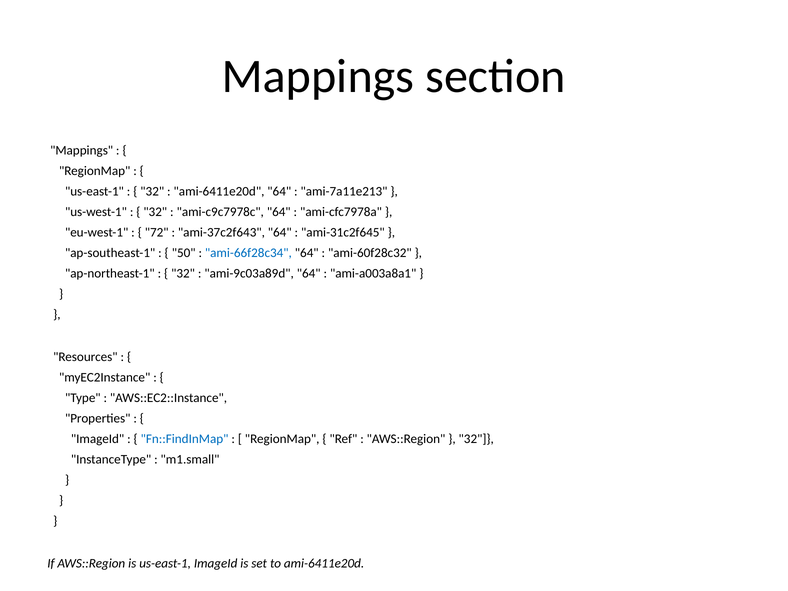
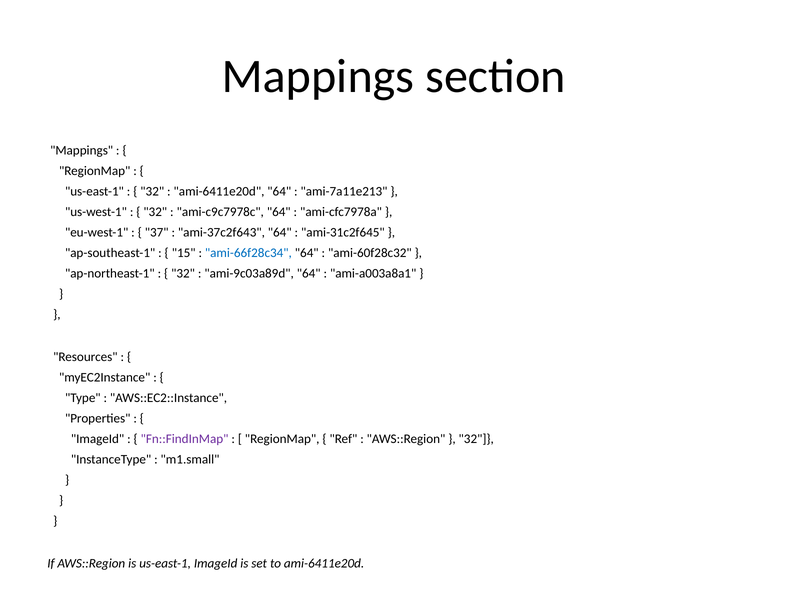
72: 72 -> 37
50: 50 -> 15
Fn::FindInMap colour: blue -> purple
